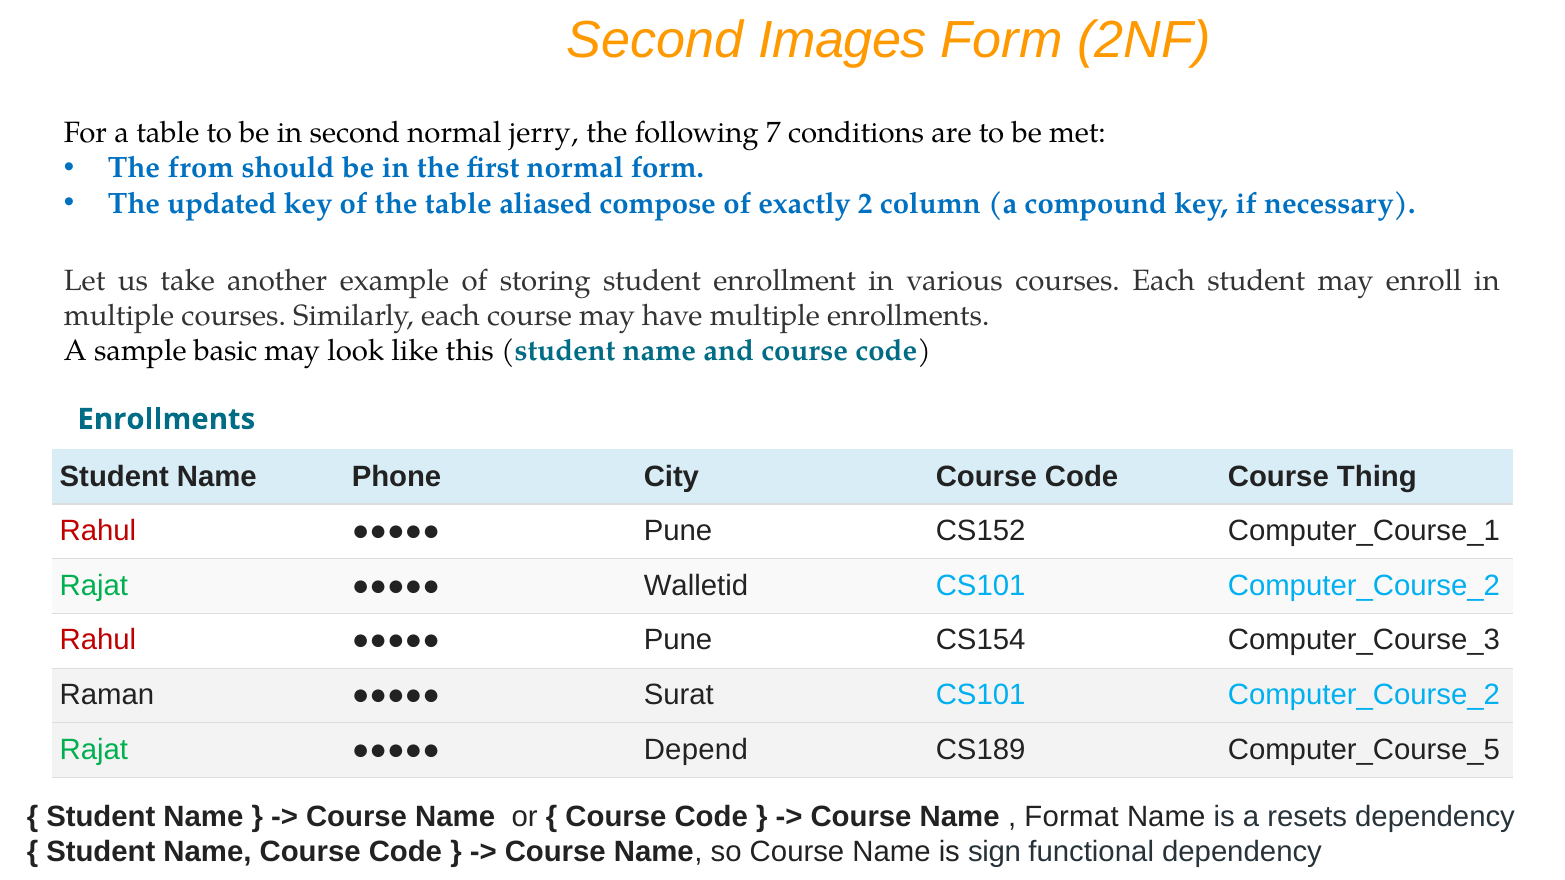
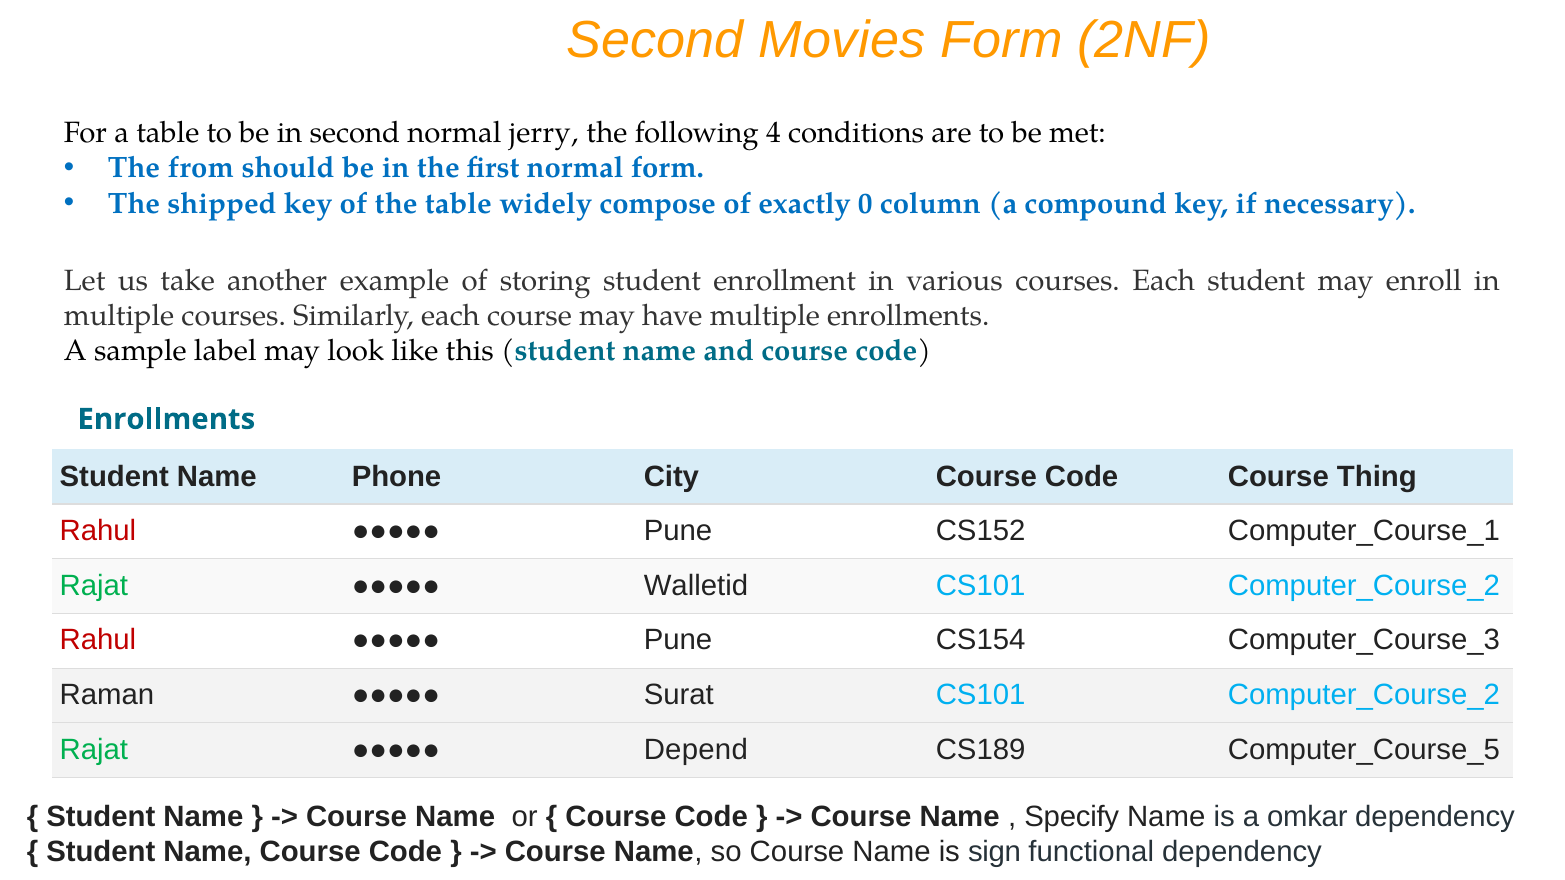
Images: Images -> Movies
7: 7 -> 4
updated: updated -> shipped
aliased: aliased -> widely
2: 2 -> 0
basic: basic -> label
Format: Format -> Specify
resets: resets -> omkar
